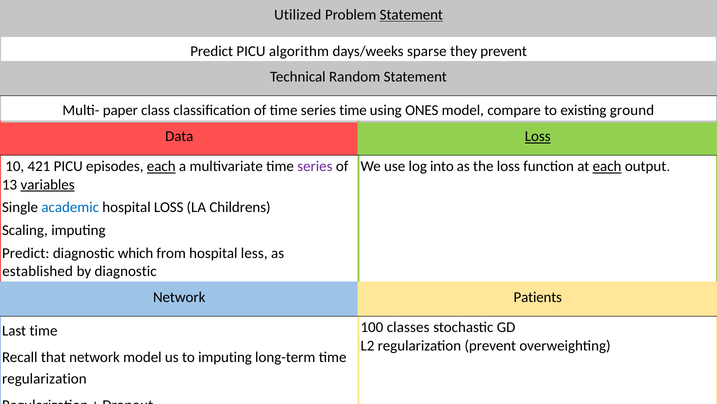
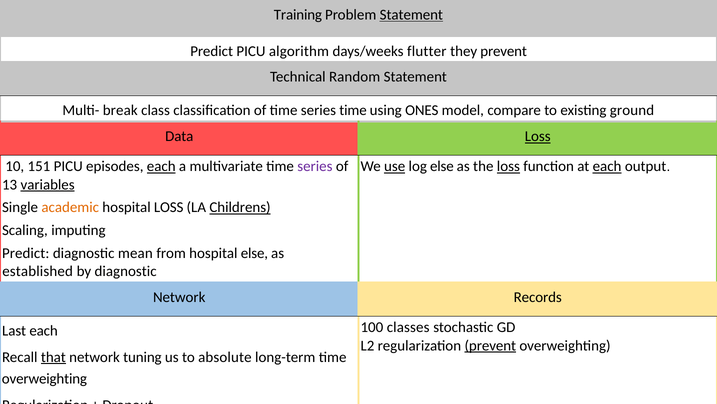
Utilized: Utilized -> Training
sparse: sparse -> flutter
paper: paper -> break
421: 421 -> 151
use underline: none -> present
log into: into -> else
loss at (508, 166) underline: none -> present
academic colour: blue -> orange
Childrens underline: none -> present
which: which -> mean
hospital less: less -> else
Patients: Patients -> Records
Last time: time -> each
prevent at (490, 345) underline: none -> present
that underline: none -> present
network model: model -> tuning
to imputing: imputing -> absolute
regularization at (44, 378): regularization -> overweighting
